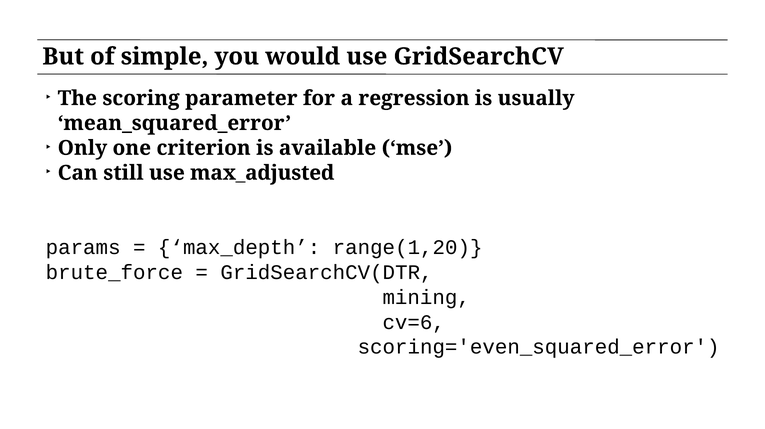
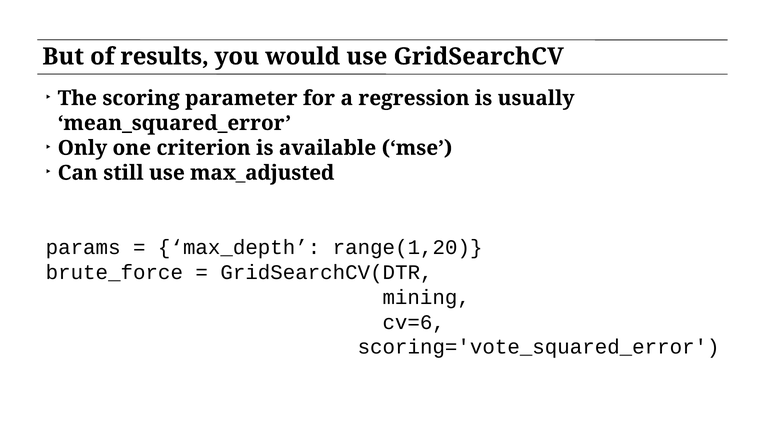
simple: simple -> results
scoring='even_squared_error: scoring='even_squared_error -> scoring='vote_squared_error
